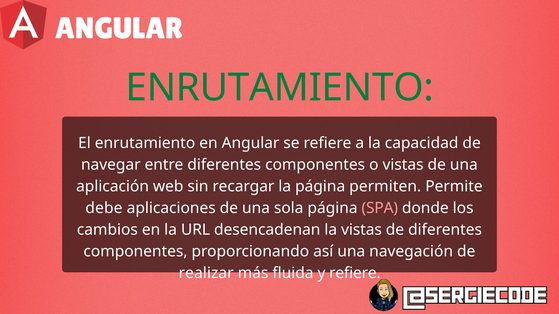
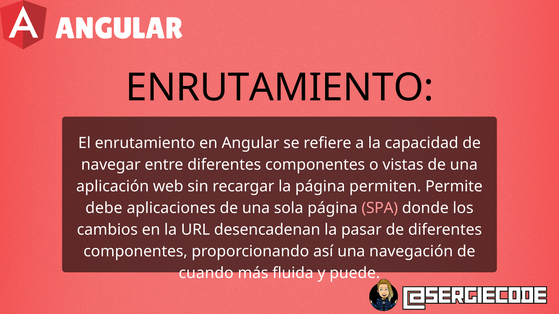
ENRUTAMIENTO at (280, 88) colour: green -> black
la vistas: vistas -> pasar
realizar: realizar -> cuando
y refiere: refiere -> puede
